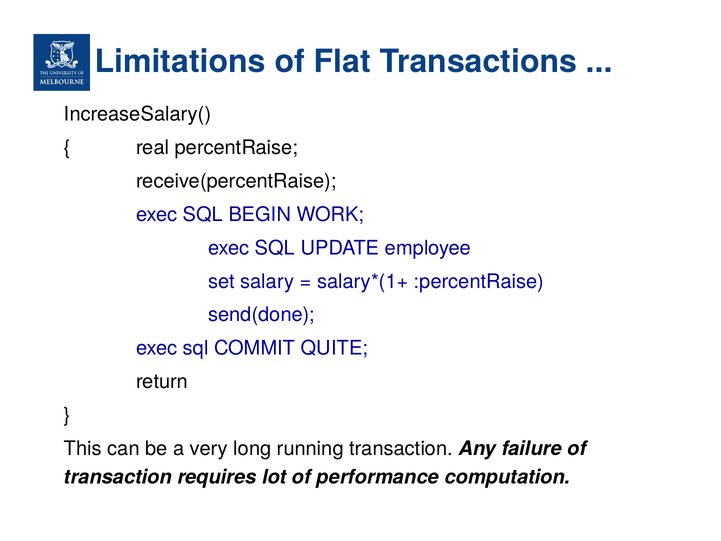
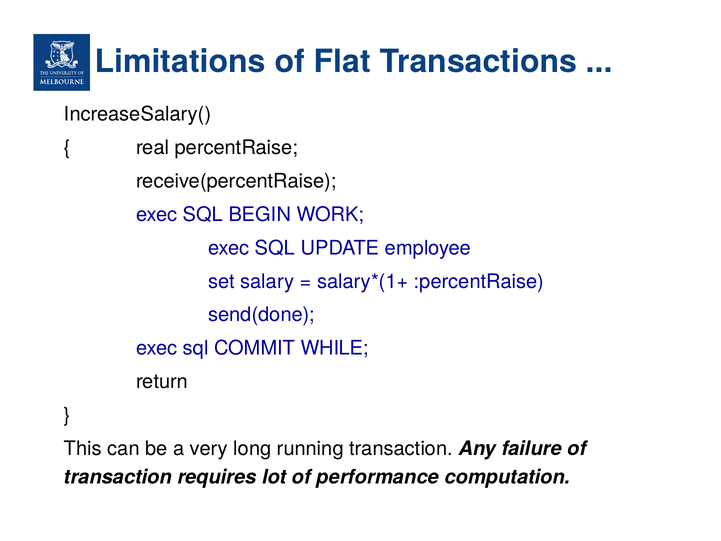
QUITE: QUITE -> WHILE
